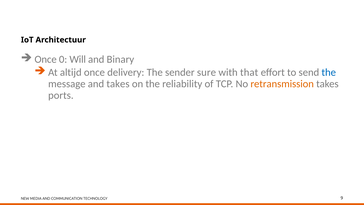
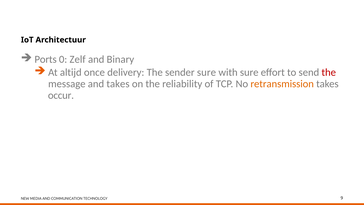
Once at (46, 59): Once -> Ports
Will: Will -> Zelf
with that: that -> sure
the at (329, 72) colour: blue -> red
ports: ports -> occur
